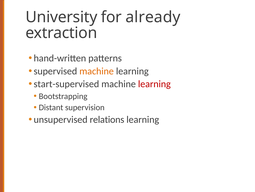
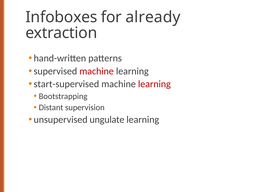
University: University -> Infoboxes
machine at (97, 71) colour: orange -> red
relations: relations -> ungulate
